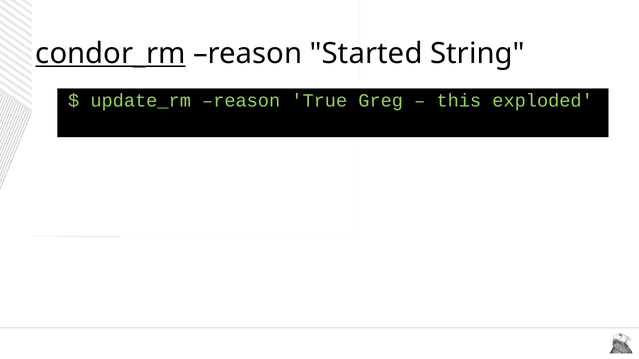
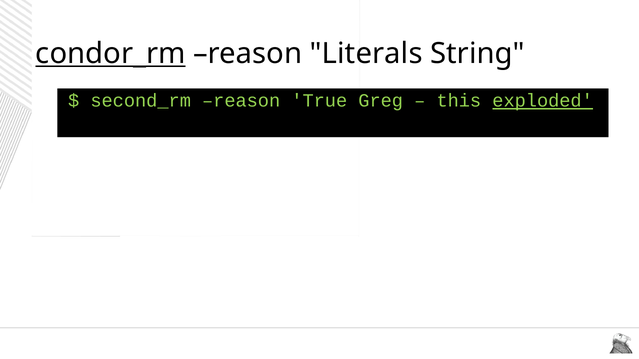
Started: Started -> Literals
update_rm: update_rm -> second_rm
exploded underline: none -> present
